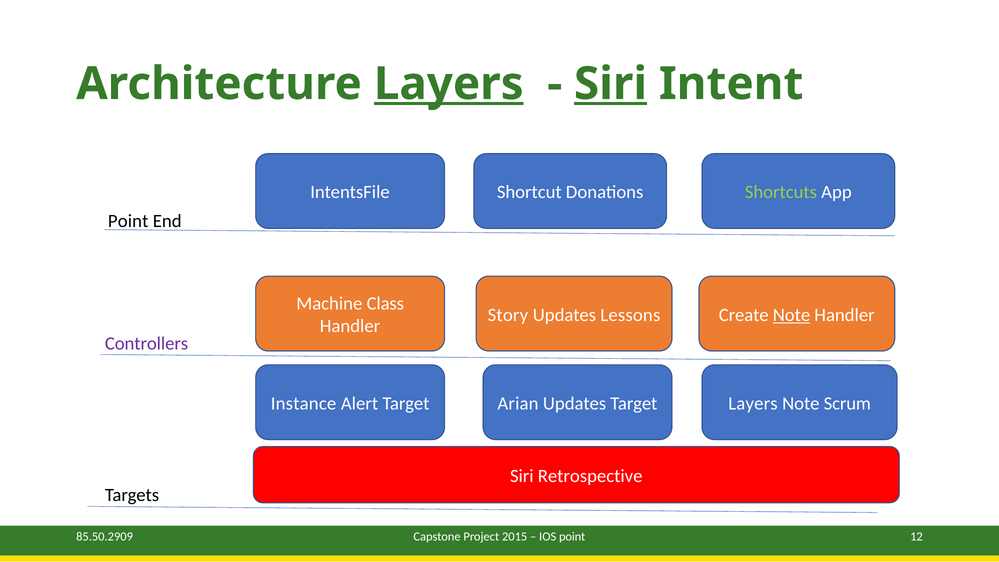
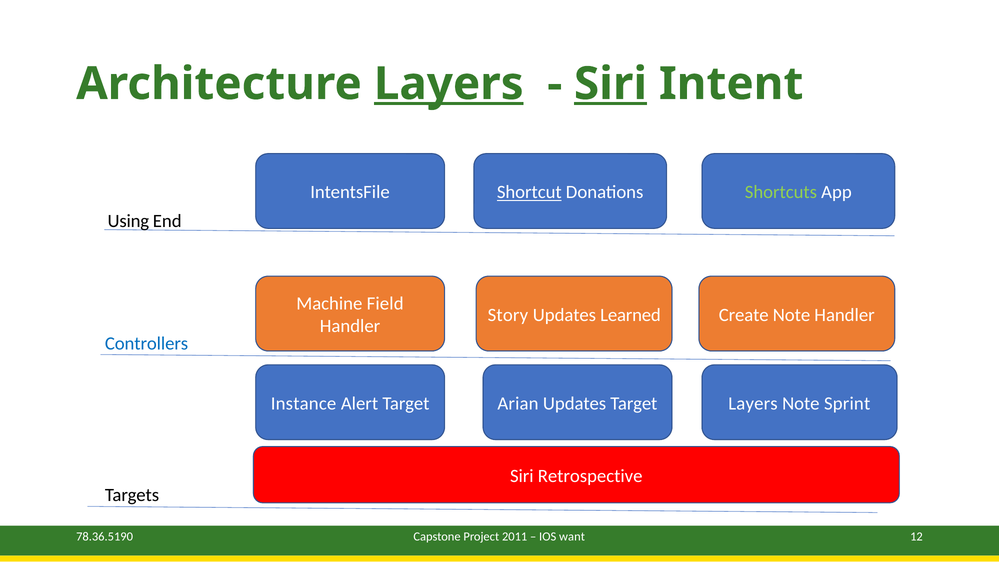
Shortcut underline: none -> present
Point at (128, 221): Point -> Using
Class: Class -> Field
Lessons: Lessons -> Learned
Note at (791, 315) underline: present -> none
Controllers colour: purple -> blue
Scrum: Scrum -> Sprint
85.50.2909: 85.50.2909 -> 78.36.5190
2015: 2015 -> 2011
IOS point: point -> want
